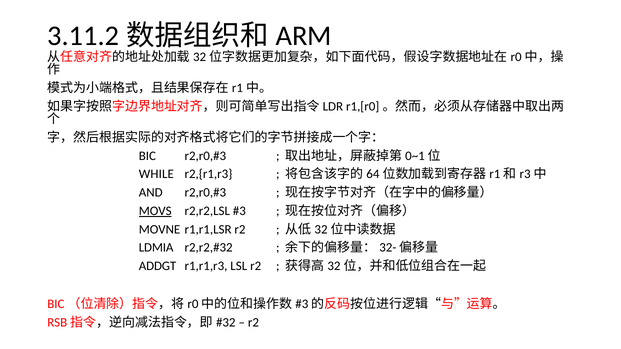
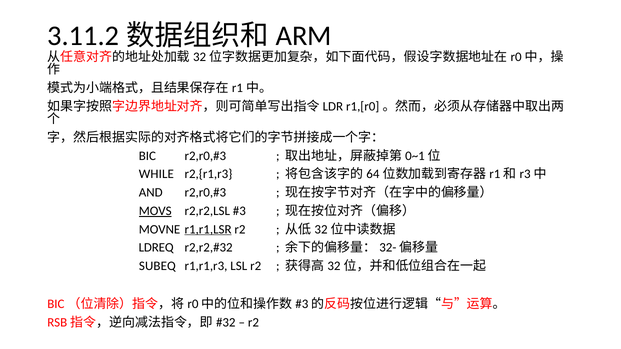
r1,r1,LSR underline: none -> present
LDMIA: LDMIA -> LDREQ
ADDGT: ADDGT -> SUBEQ
